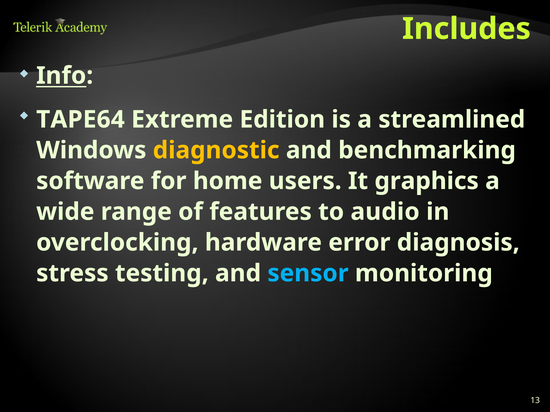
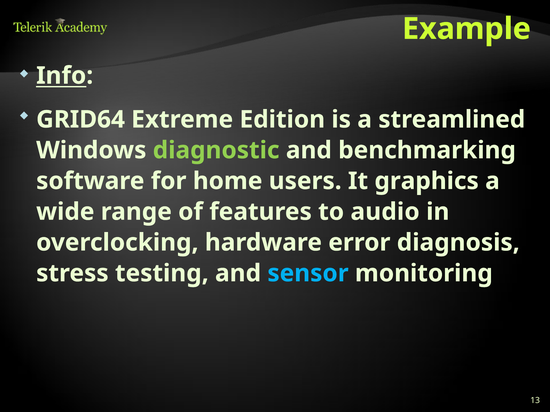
Includes: Includes -> Example
TAPE64: TAPE64 -> GRID64
diagnostic colour: yellow -> light green
